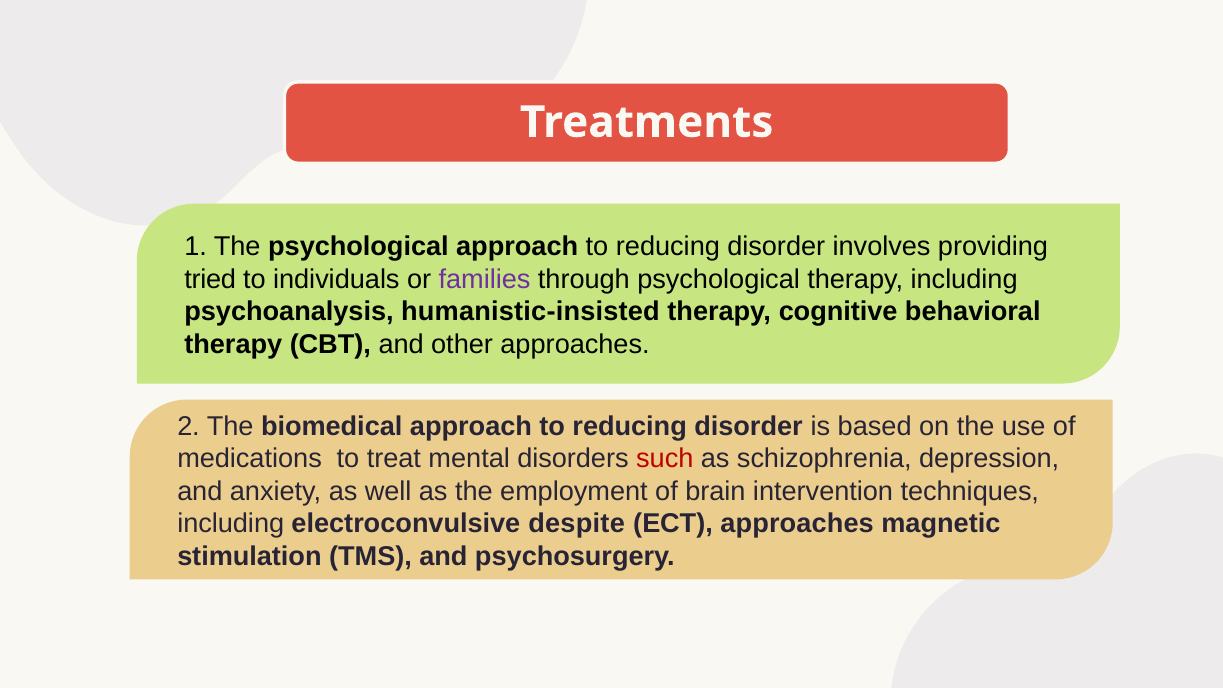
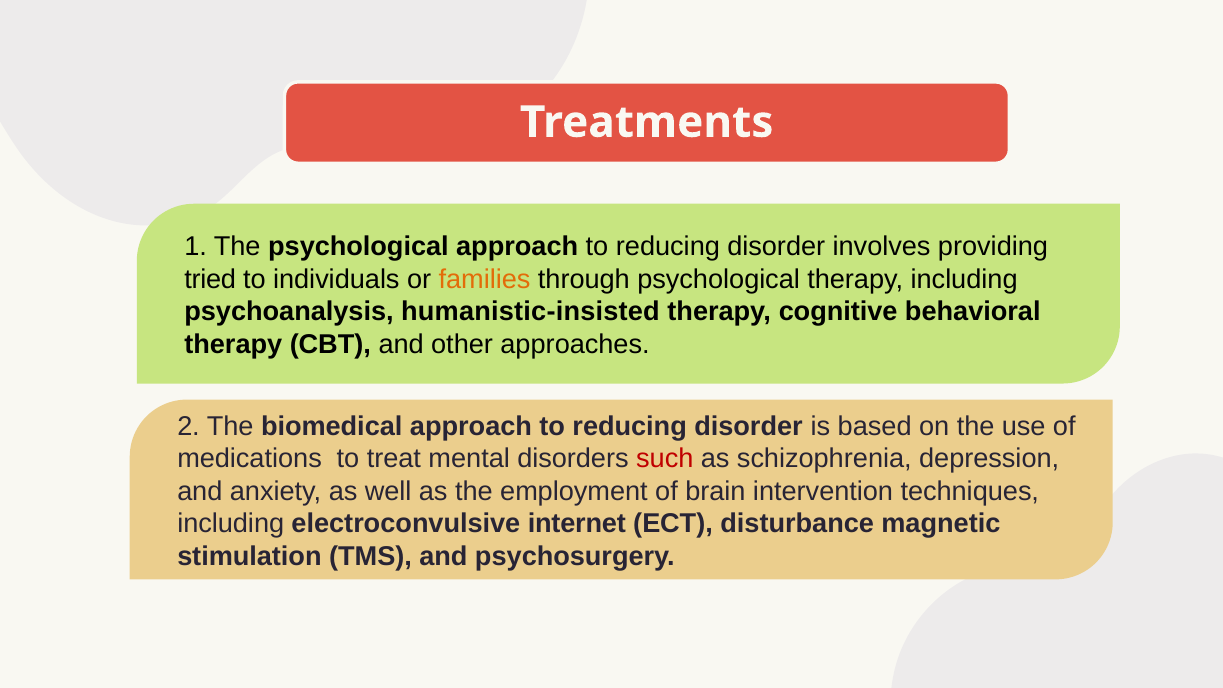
families colour: purple -> orange
despite: despite -> internet
ECT approaches: approaches -> disturbance
